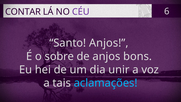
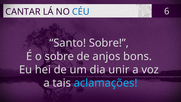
CONTAR: CONTAR -> CANTAR
CÉU colour: purple -> blue
Santo Anjos: Anjos -> Sobre
